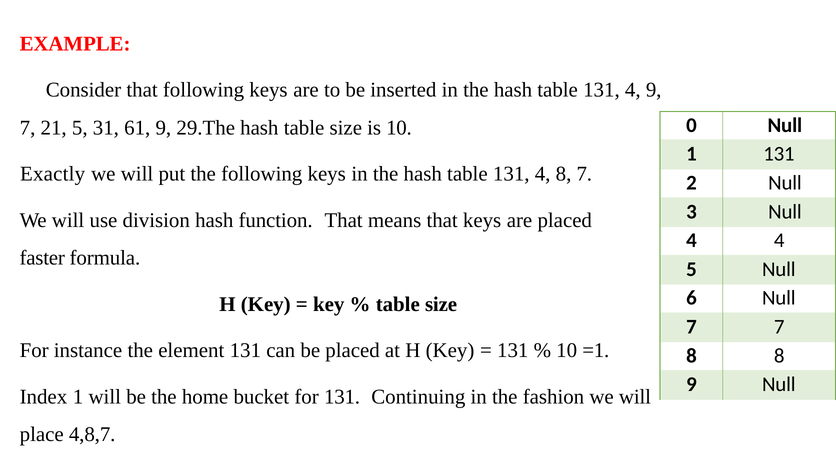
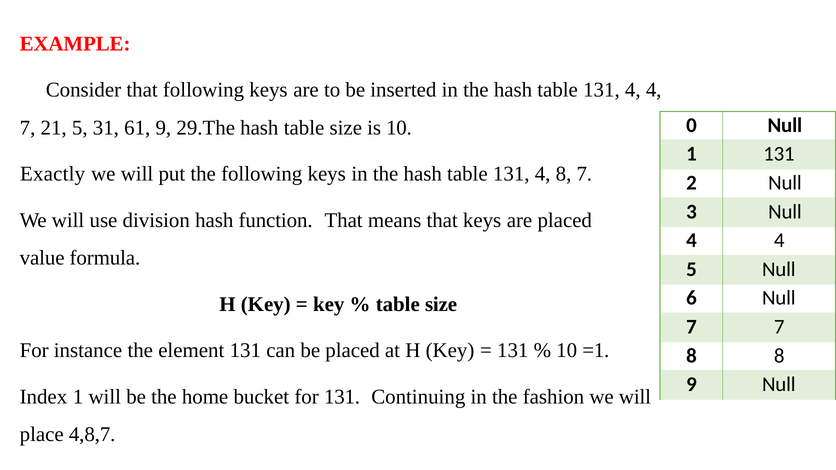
131 4 9: 9 -> 4
faster: faster -> value
